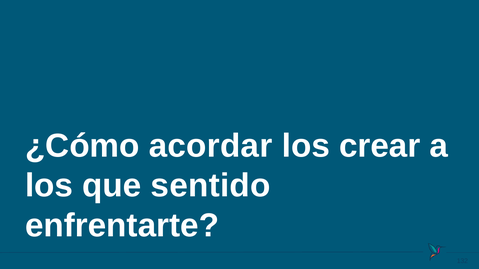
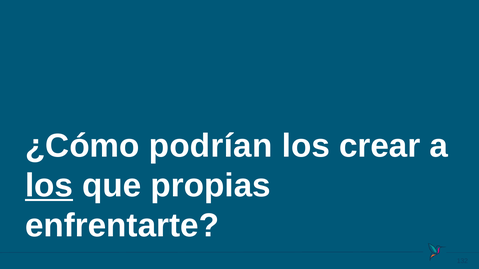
acordar: acordar -> podrían
los at (49, 186) underline: none -> present
sentido: sentido -> propias
